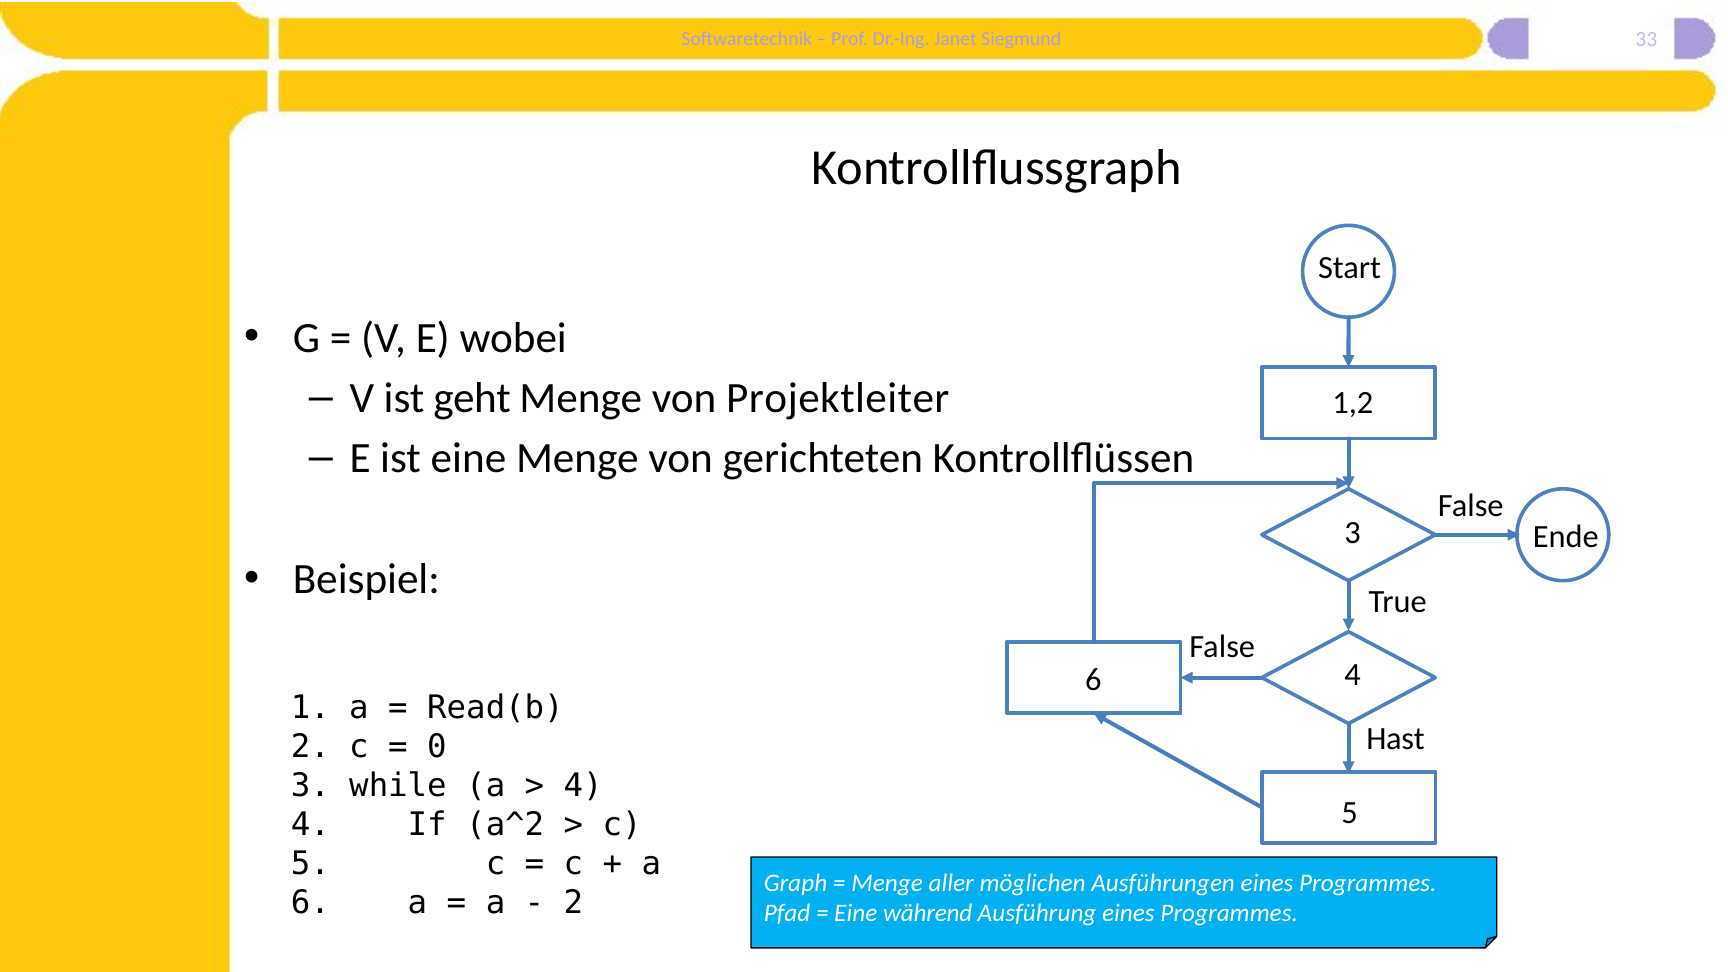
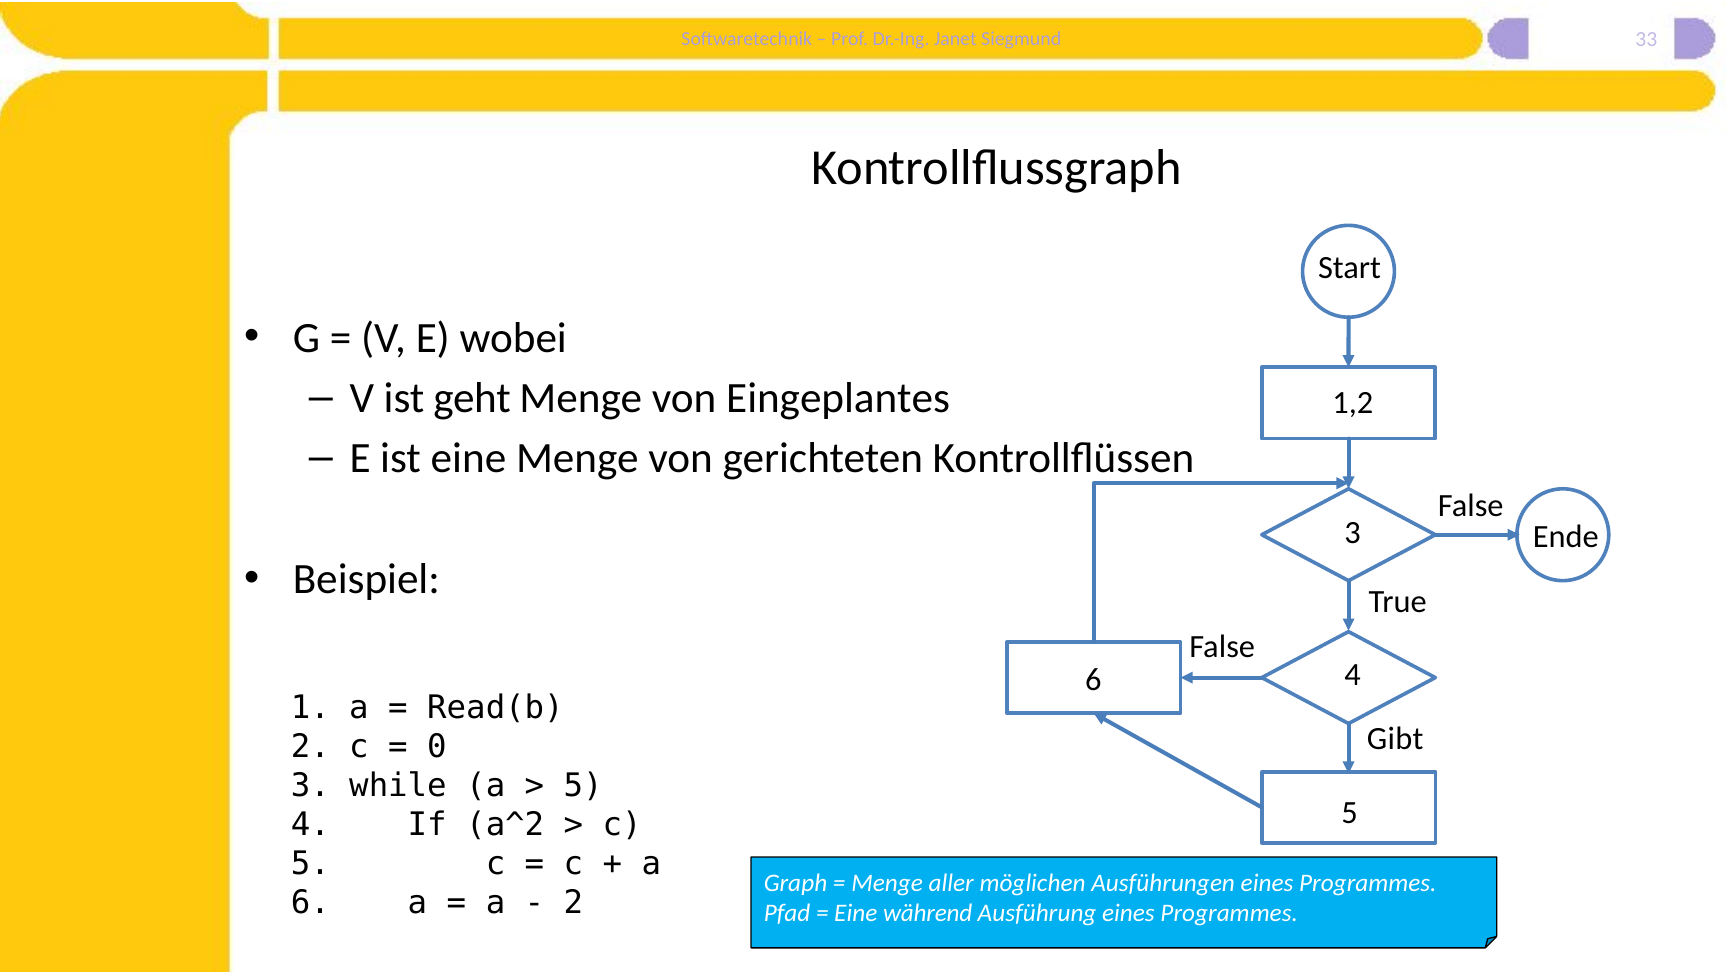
Projektleiter: Projektleiter -> Eingeplantes
Hast: Hast -> Gibt
4 at (583, 786): 4 -> 5
